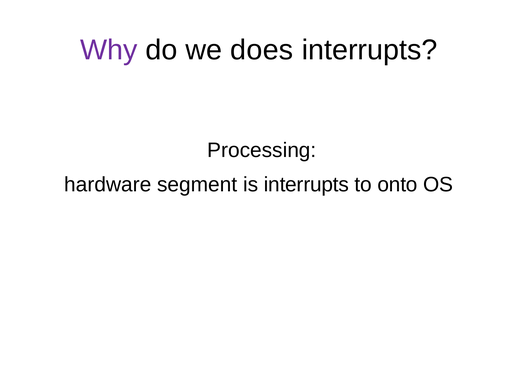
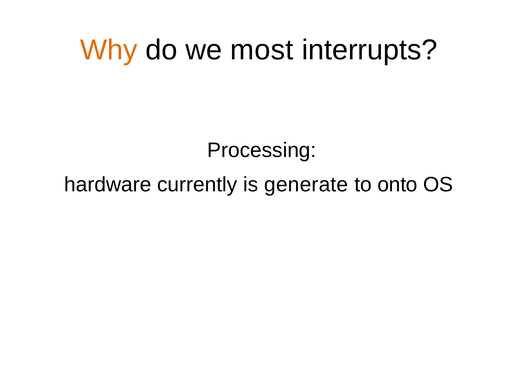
Why colour: purple -> orange
does: does -> most
segment: segment -> currently
is interrupts: interrupts -> generate
